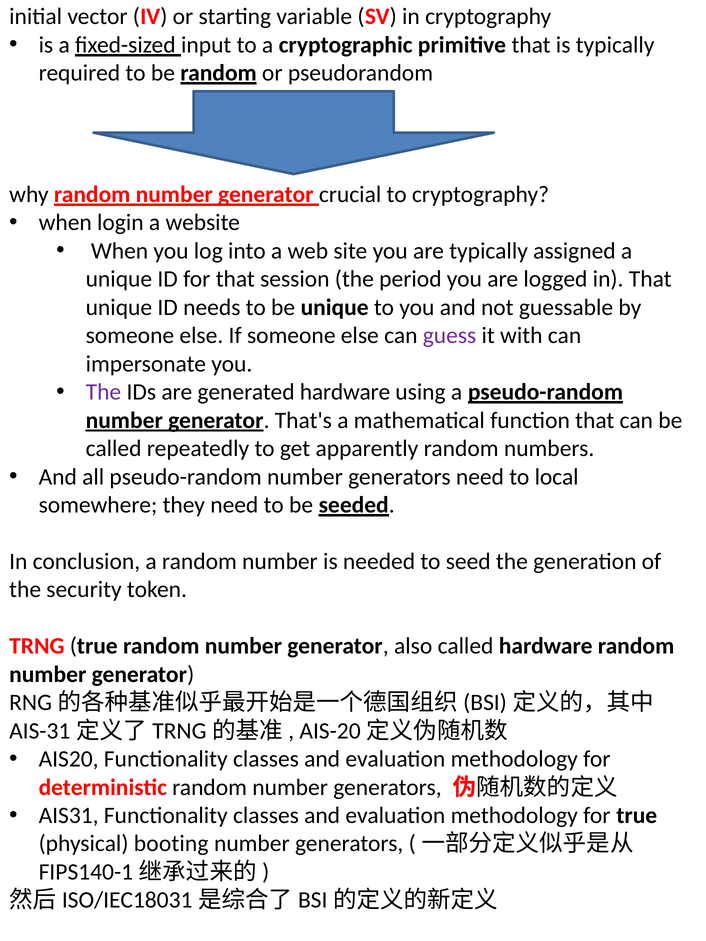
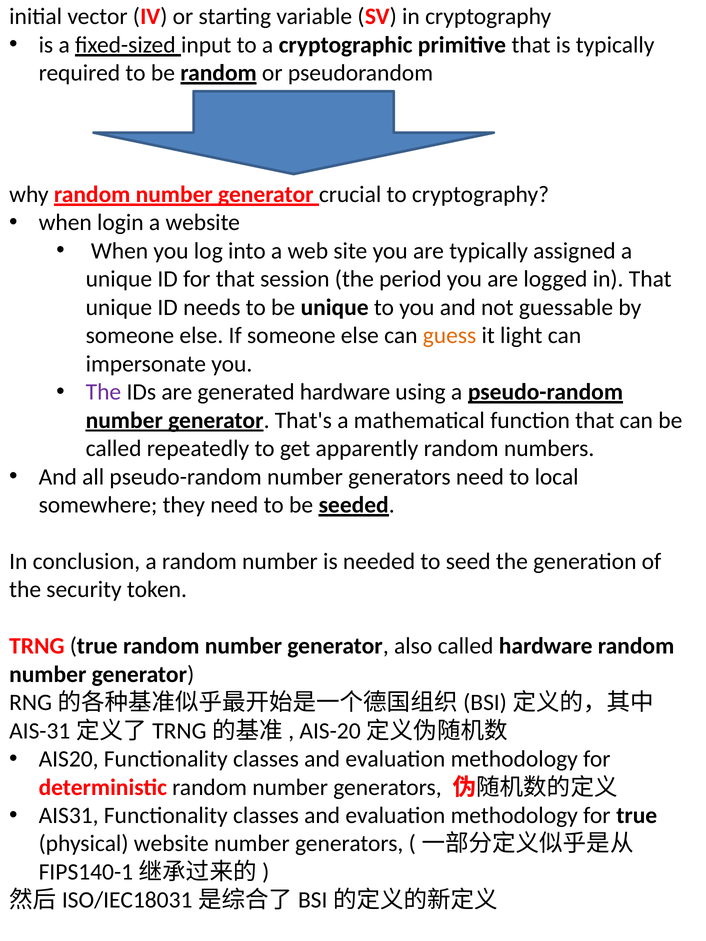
guess colour: purple -> orange
with: with -> light
physical booting: booting -> website
